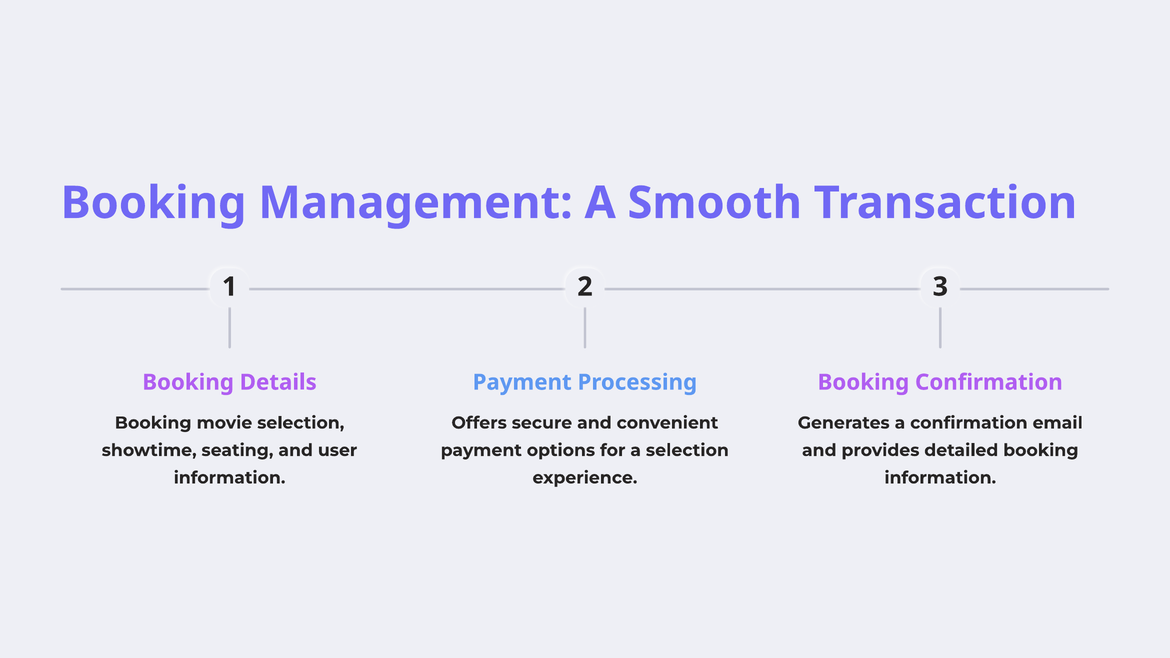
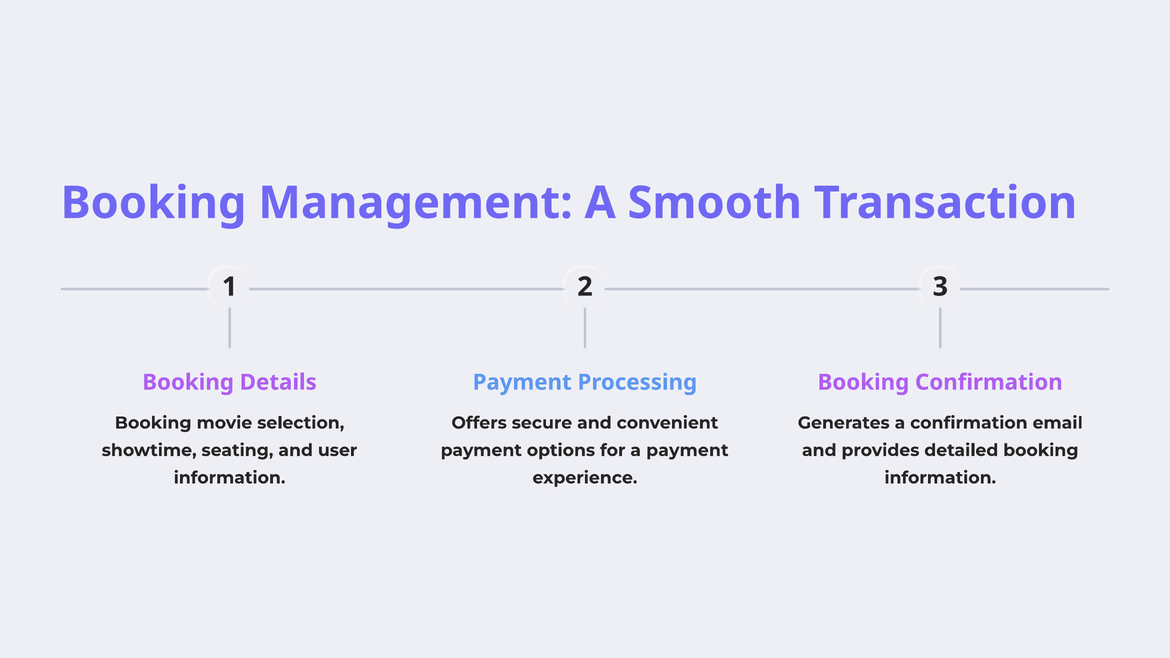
a selection: selection -> payment
